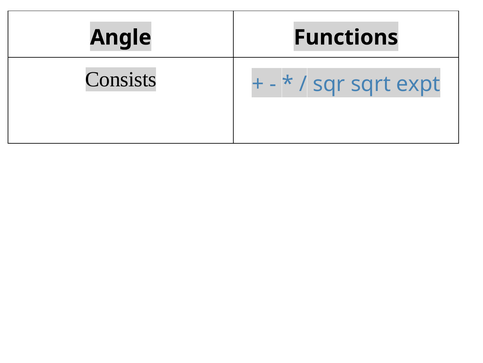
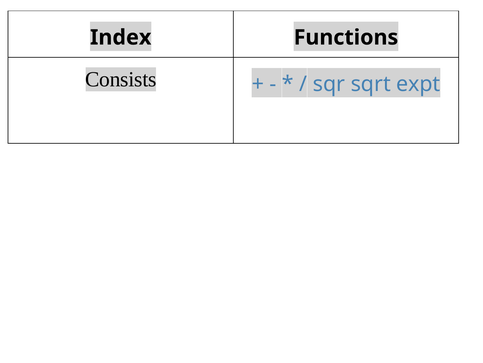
Angle: Angle -> Index
